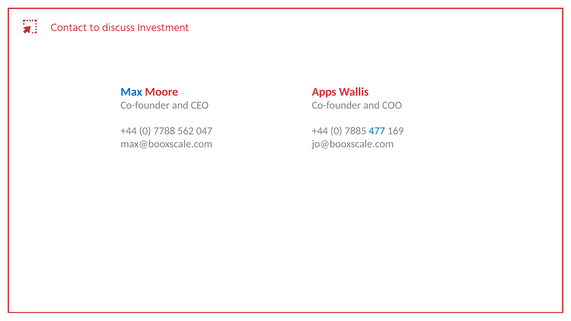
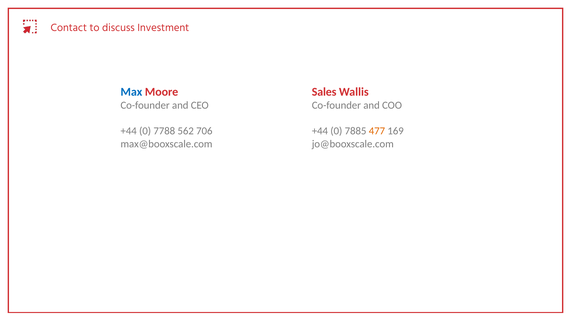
Apps: Apps -> Sales
047: 047 -> 706
477 colour: blue -> orange
